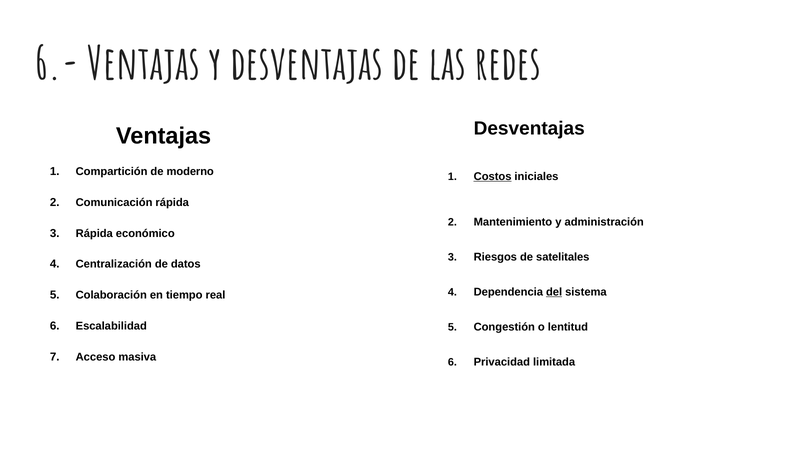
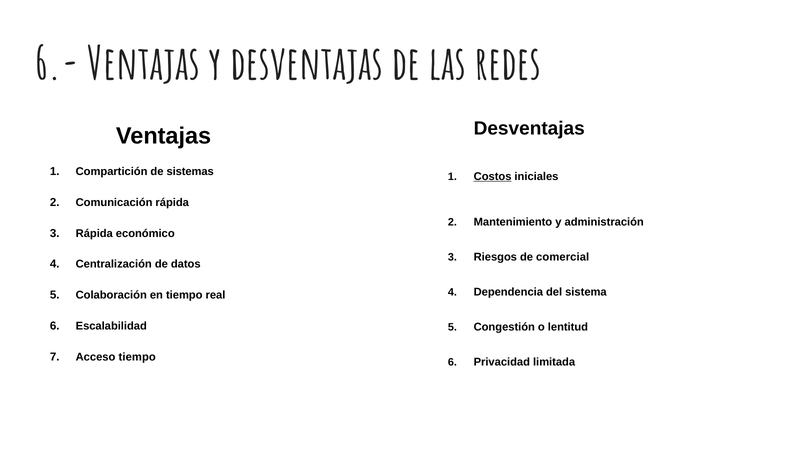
moderno: moderno -> sistemas
satelitales: satelitales -> comercial
del underline: present -> none
Acceso masiva: masiva -> tiempo
